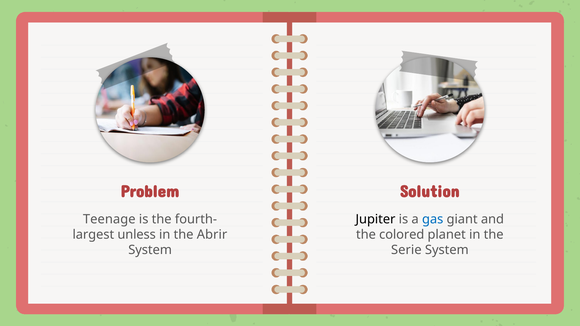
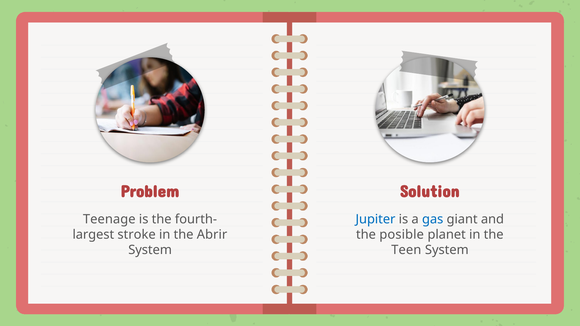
Jupiter colour: black -> blue
unless: unless -> stroke
colored: colored -> posible
Serie: Serie -> Teen
